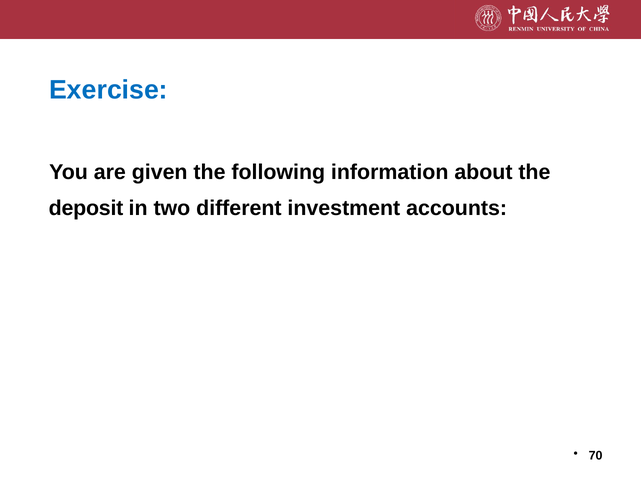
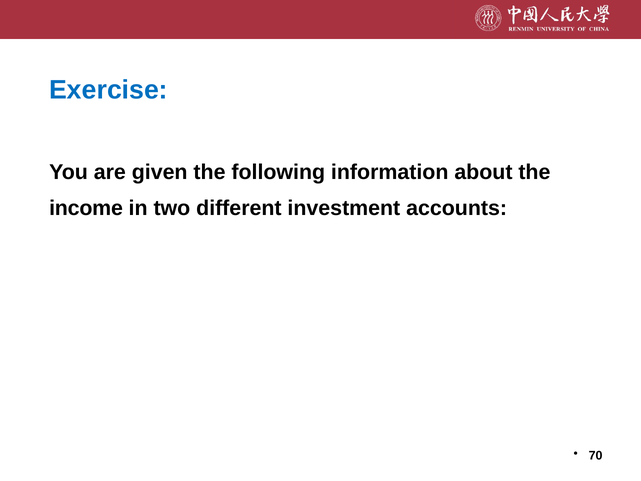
deposit: deposit -> income
